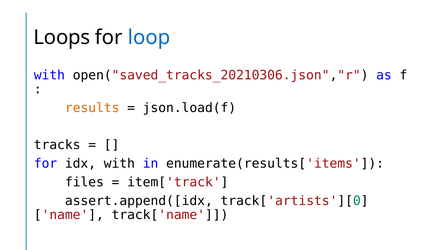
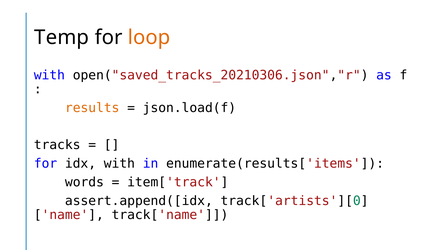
Loops: Loops -> Temp
loop colour: blue -> orange
files: files -> words
